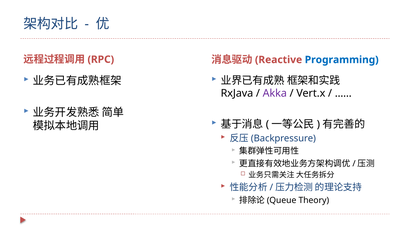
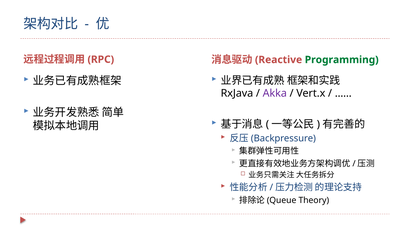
Programming colour: blue -> green
